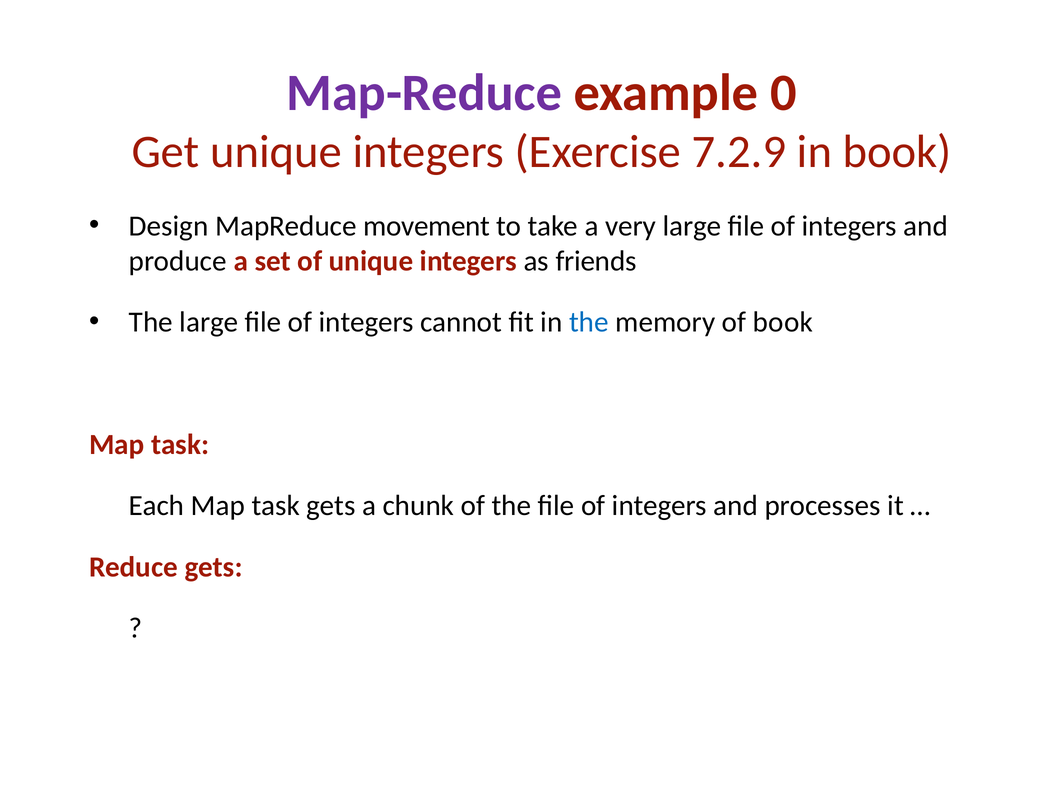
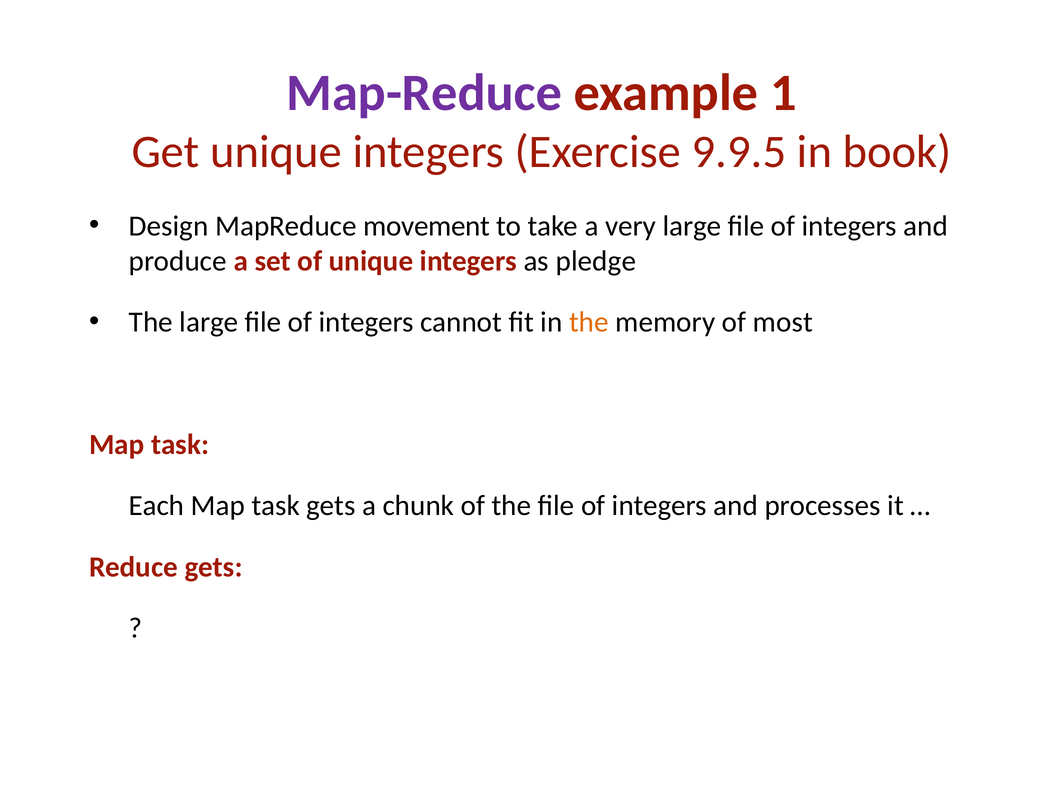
0: 0 -> 1
7.2.9: 7.2.9 -> 9.9.5
friends: friends -> pledge
the at (589, 322) colour: blue -> orange
of book: book -> most
